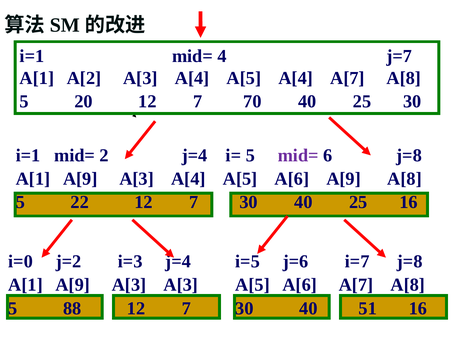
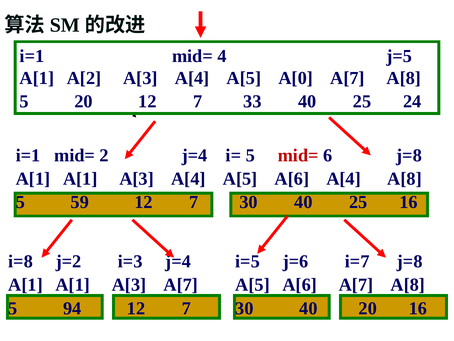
j=7: j=7 -> j=5
A[5 A[4: A[4 -> A[0
70: 70 -> 33
25 30: 30 -> 24
mid= at (298, 155) colour: purple -> red
A[9 at (80, 179): A[9 -> A[1
A[6 A[9: A[9 -> A[4
22: 22 -> 59
i=0: i=0 -> i=8
A[9 at (73, 284): A[9 -> A[1
A[3 A[3: A[3 -> A[7
88: 88 -> 94
40 51: 51 -> 20
